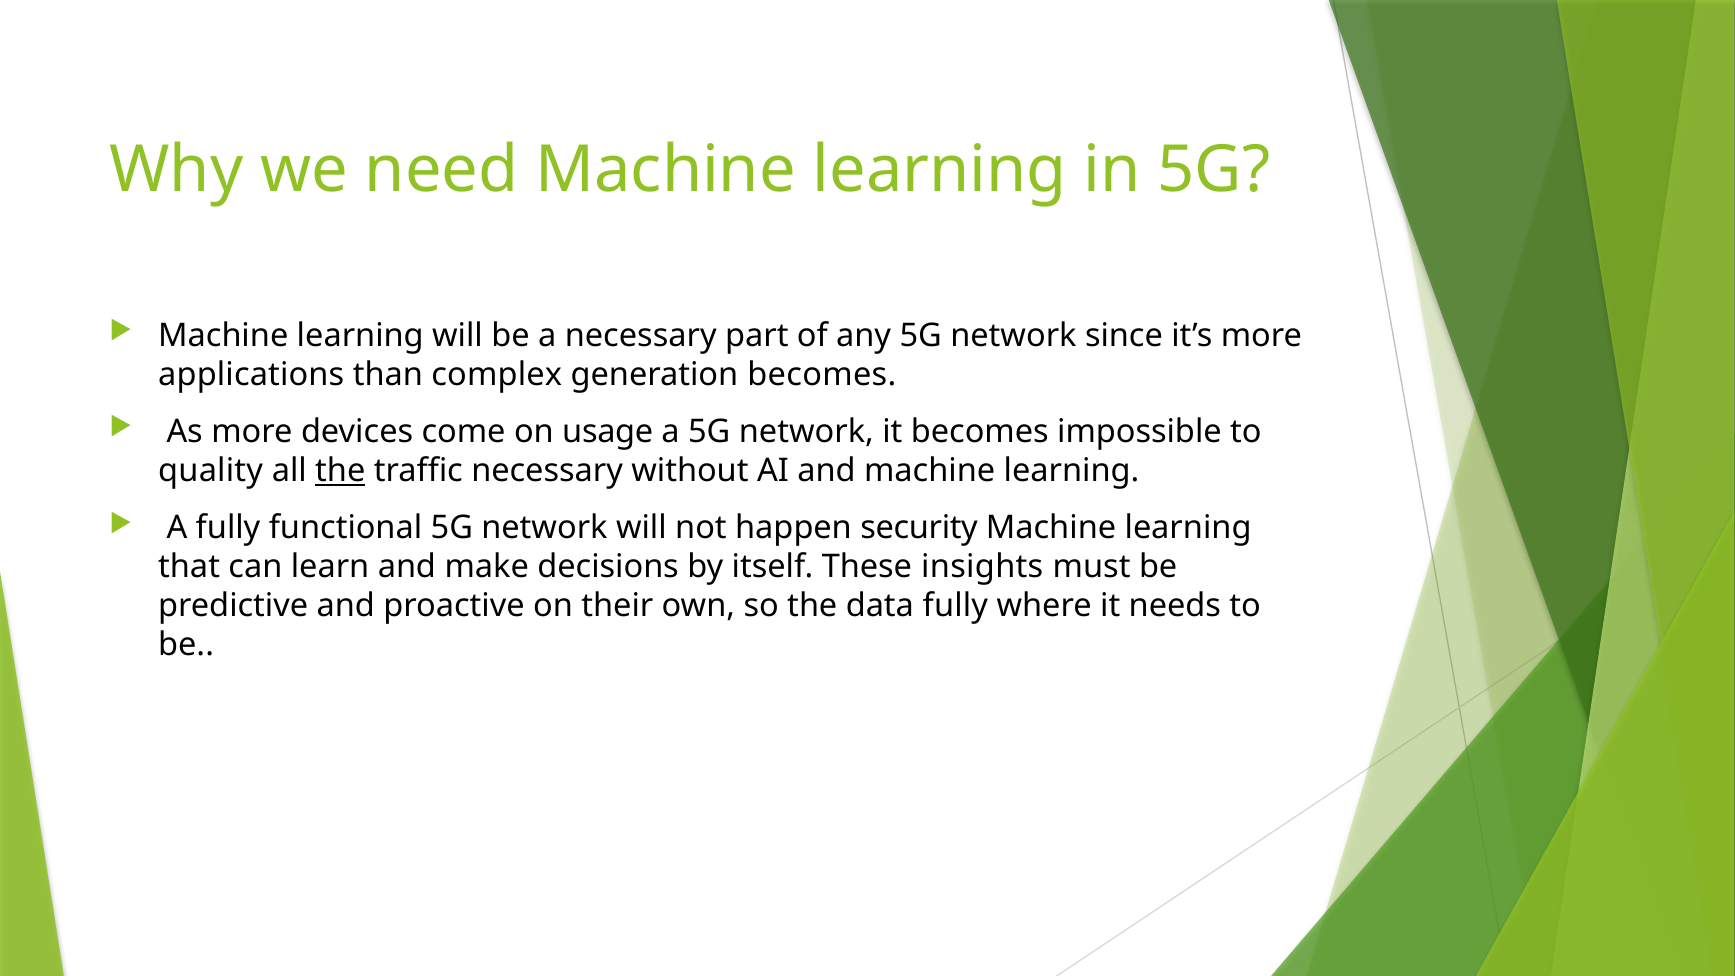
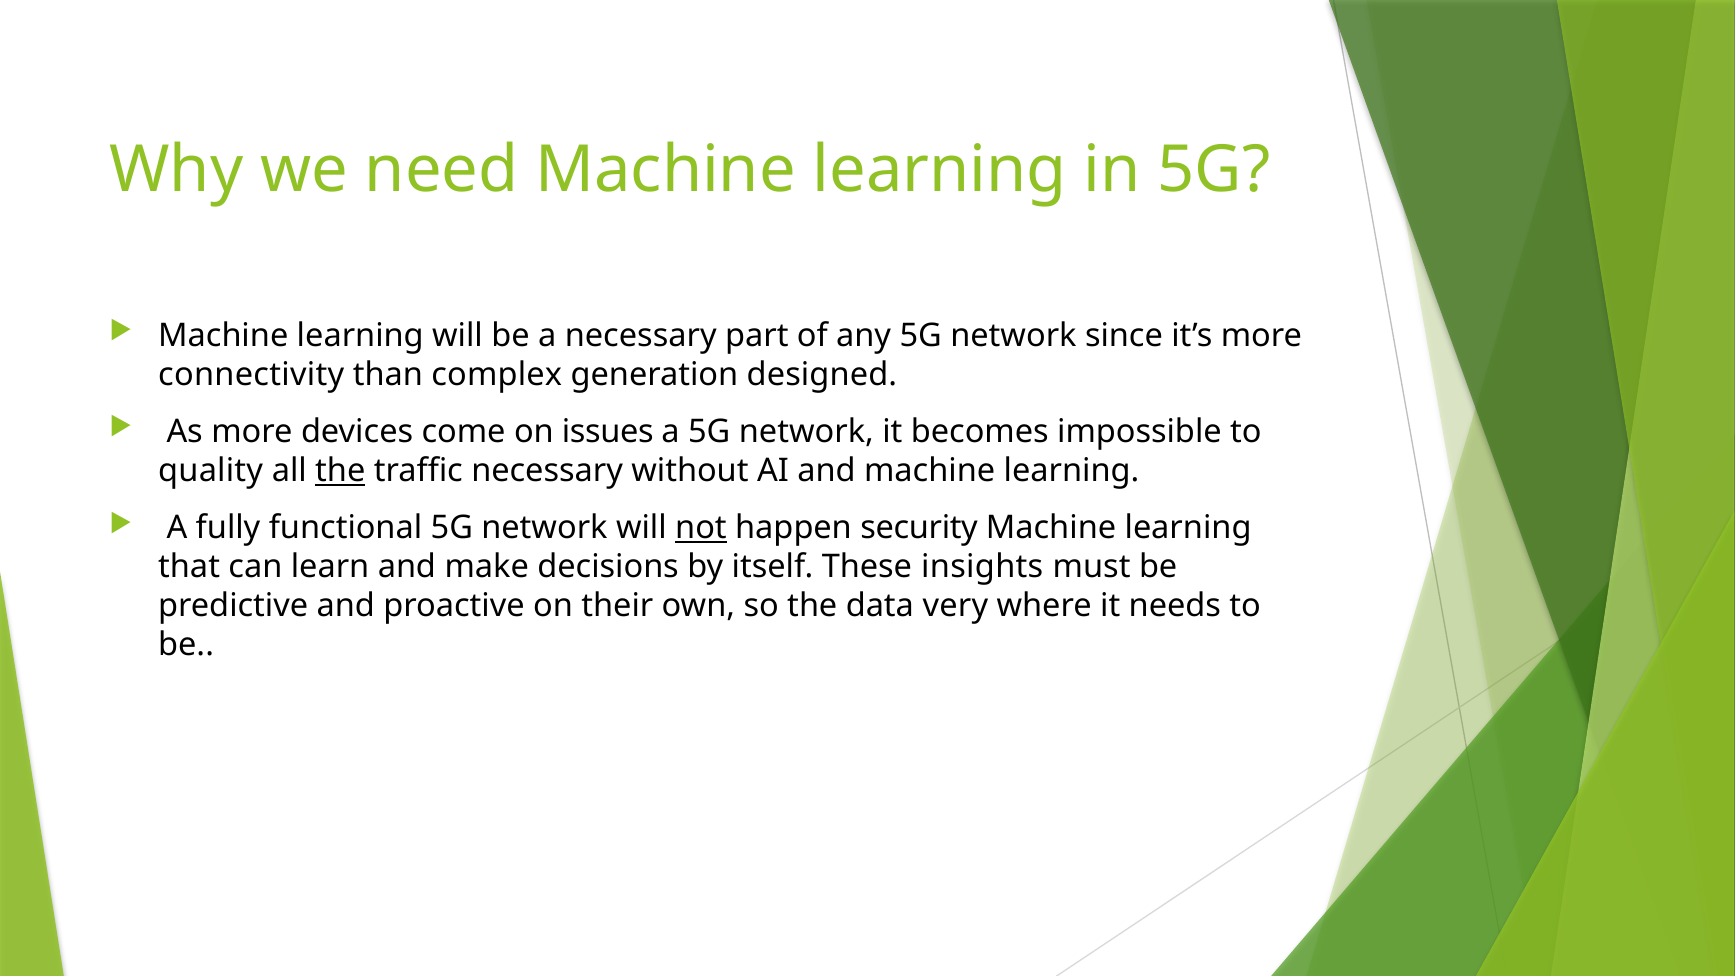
applications: applications -> connectivity
generation becomes: becomes -> designed
usage: usage -> issues
not underline: none -> present
data fully: fully -> very
